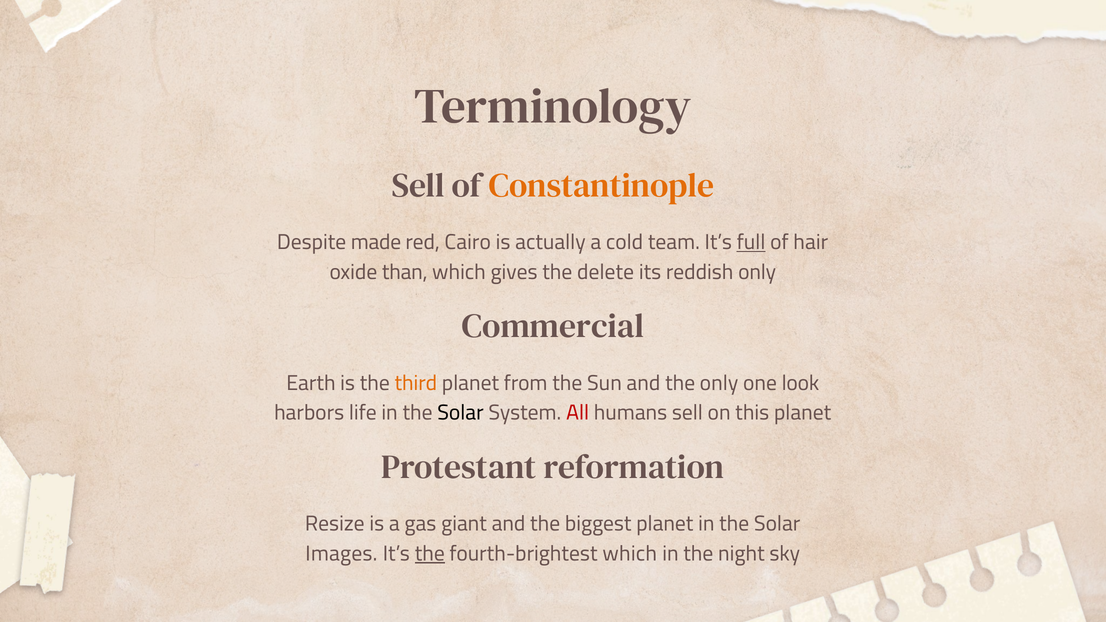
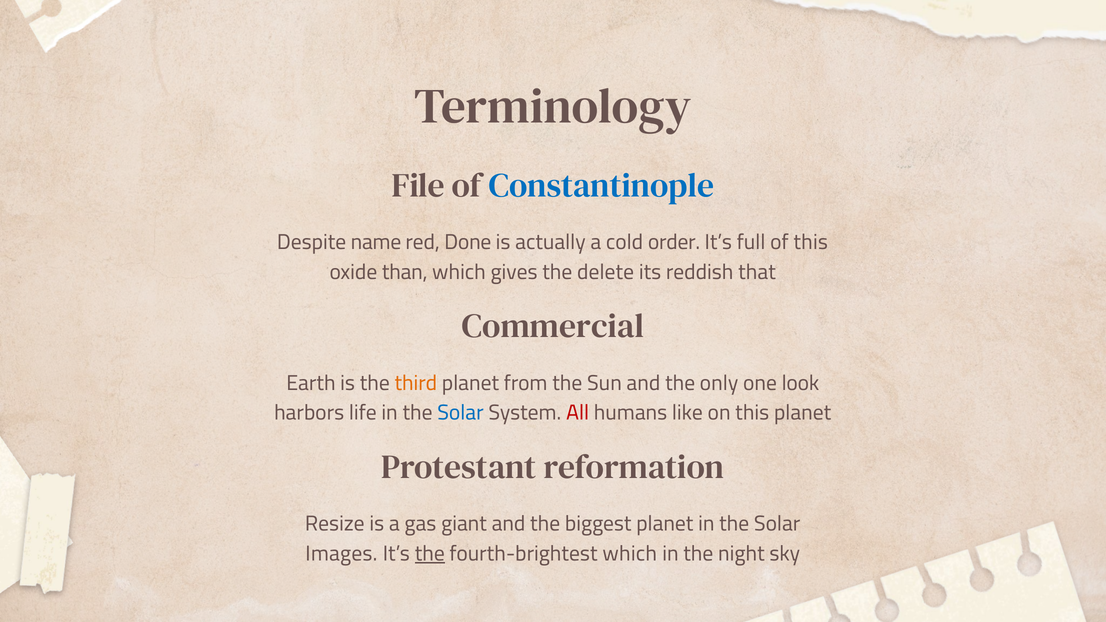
Sell at (418, 185): Sell -> File
Constantinople colour: orange -> blue
made: made -> name
Cairo: Cairo -> Done
team: team -> order
full underline: present -> none
of hair: hair -> this
reddish only: only -> that
Solar at (460, 413) colour: black -> blue
humans sell: sell -> like
